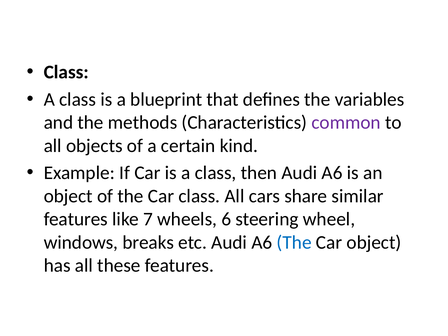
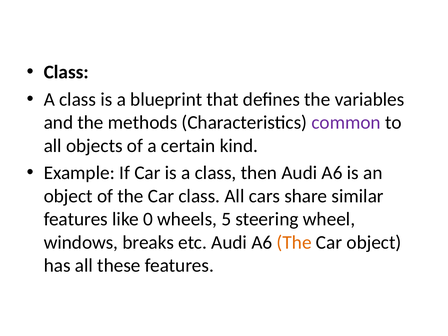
7: 7 -> 0
6: 6 -> 5
The at (294, 242) colour: blue -> orange
